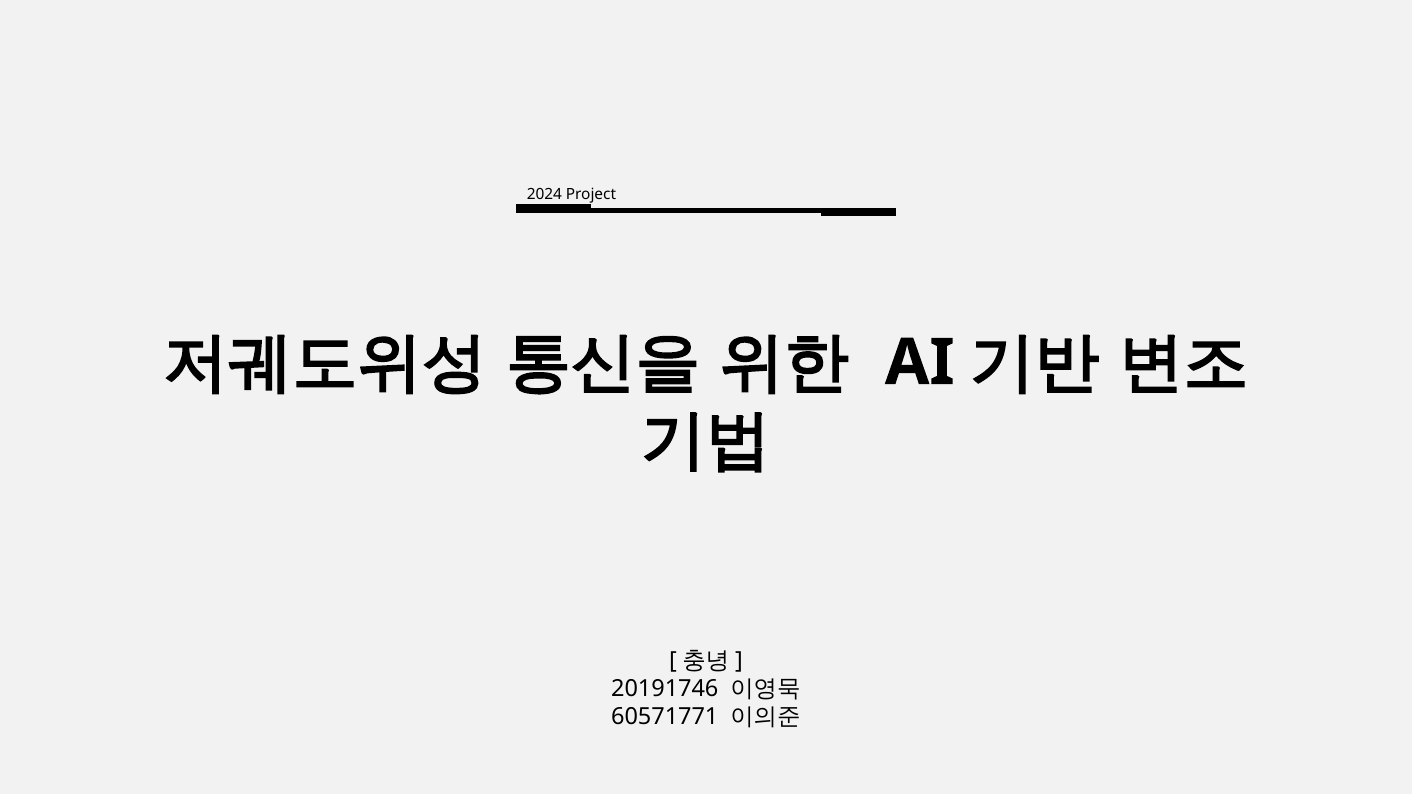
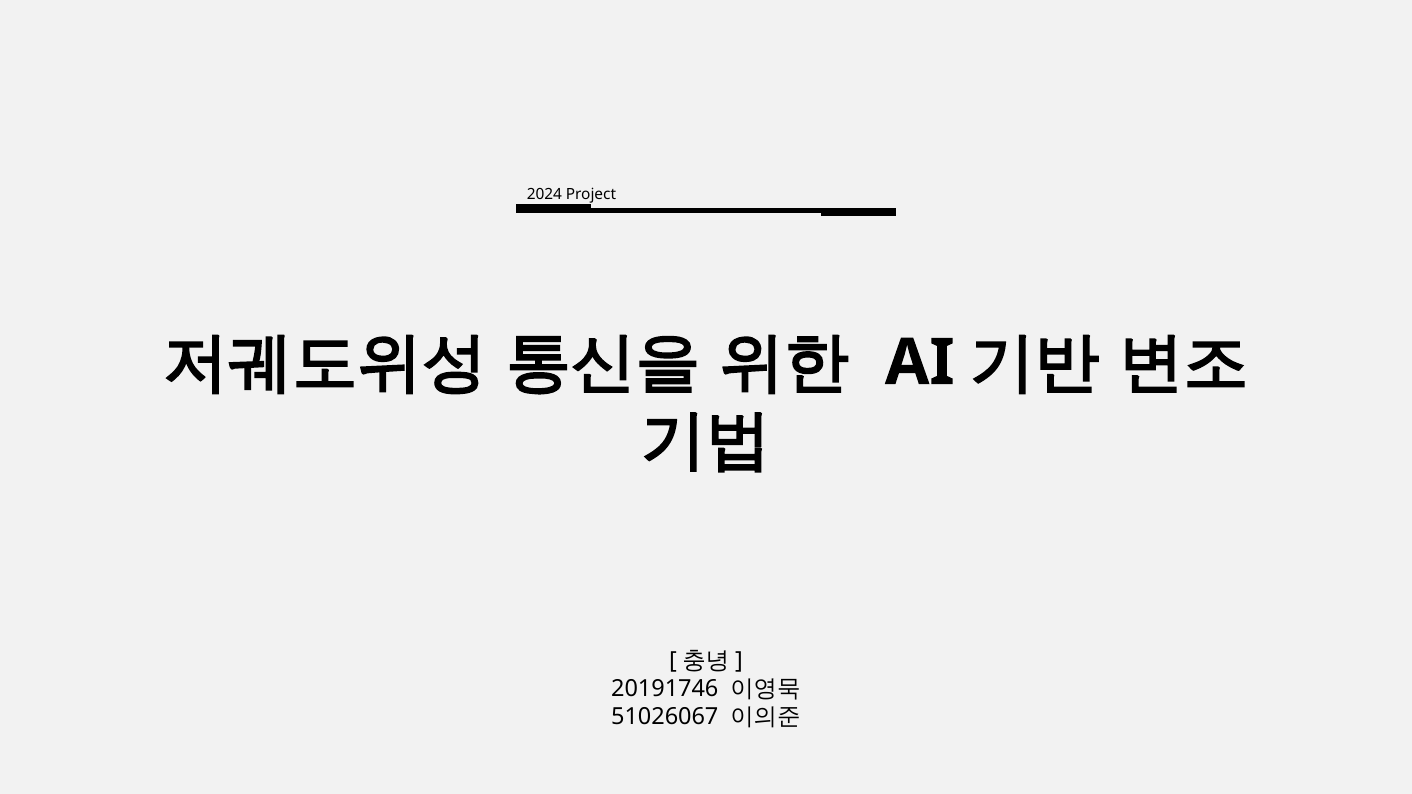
60571771: 60571771 -> 51026067
